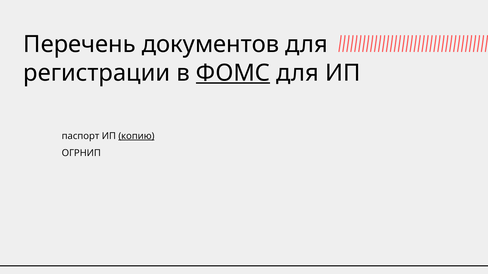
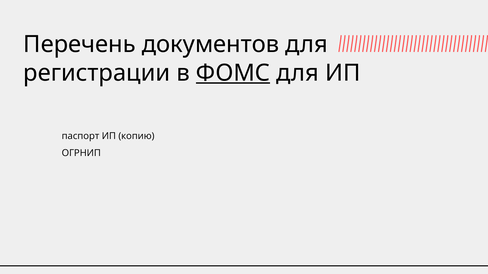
копию underline: present -> none
